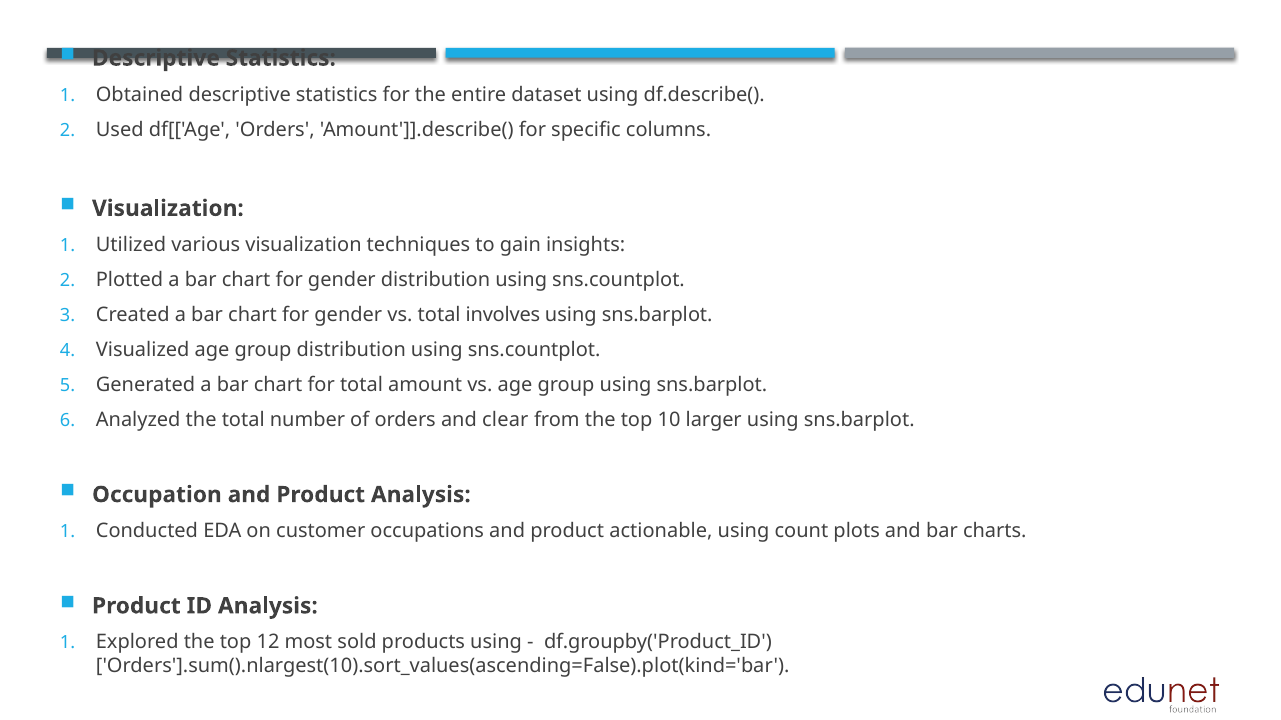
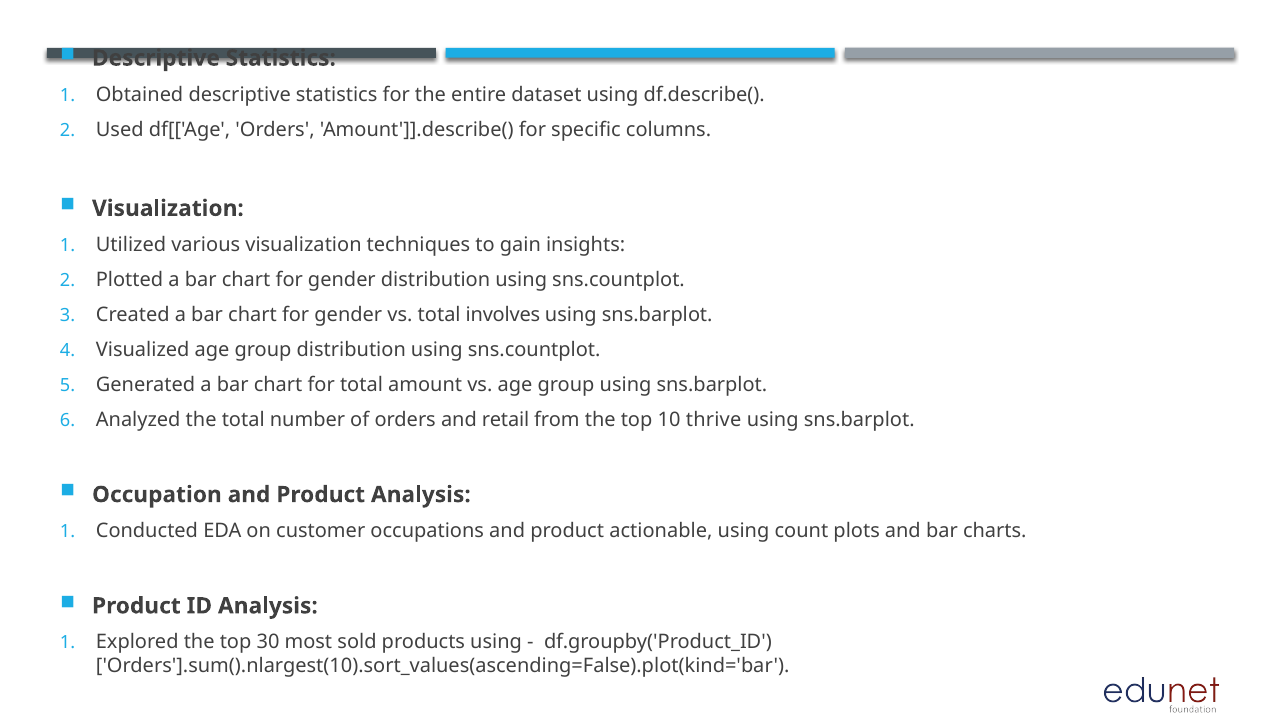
clear: clear -> retail
larger: larger -> thrive
12: 12 -> 30
